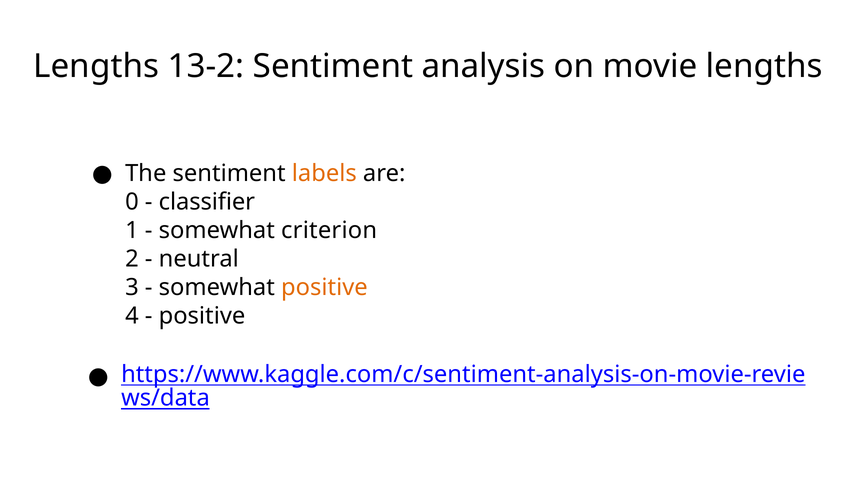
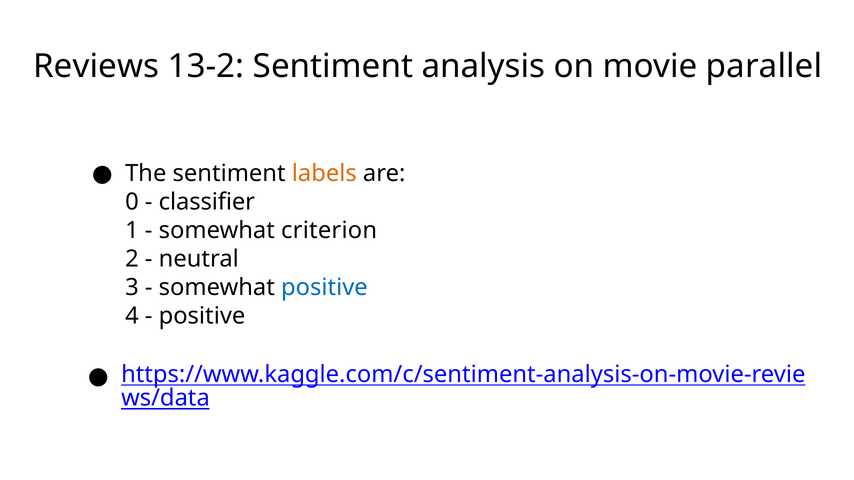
Lengths at (96, 67): Lengths -> Reviews
movie lengths: lengths -> parallel
positive at (324, 288) colour: orange -> blue
